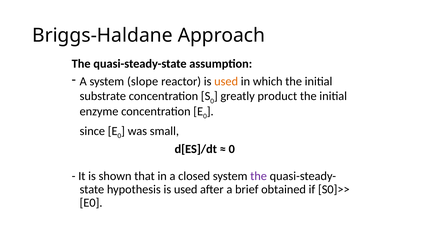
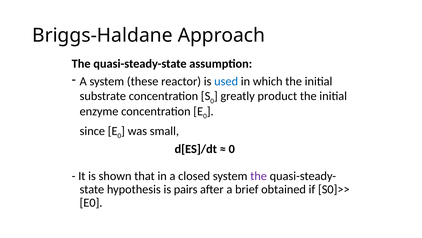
slope: slope -> these
used at (226, 81) colour: orange -> blue
hypothesis is used: used -> pairs
